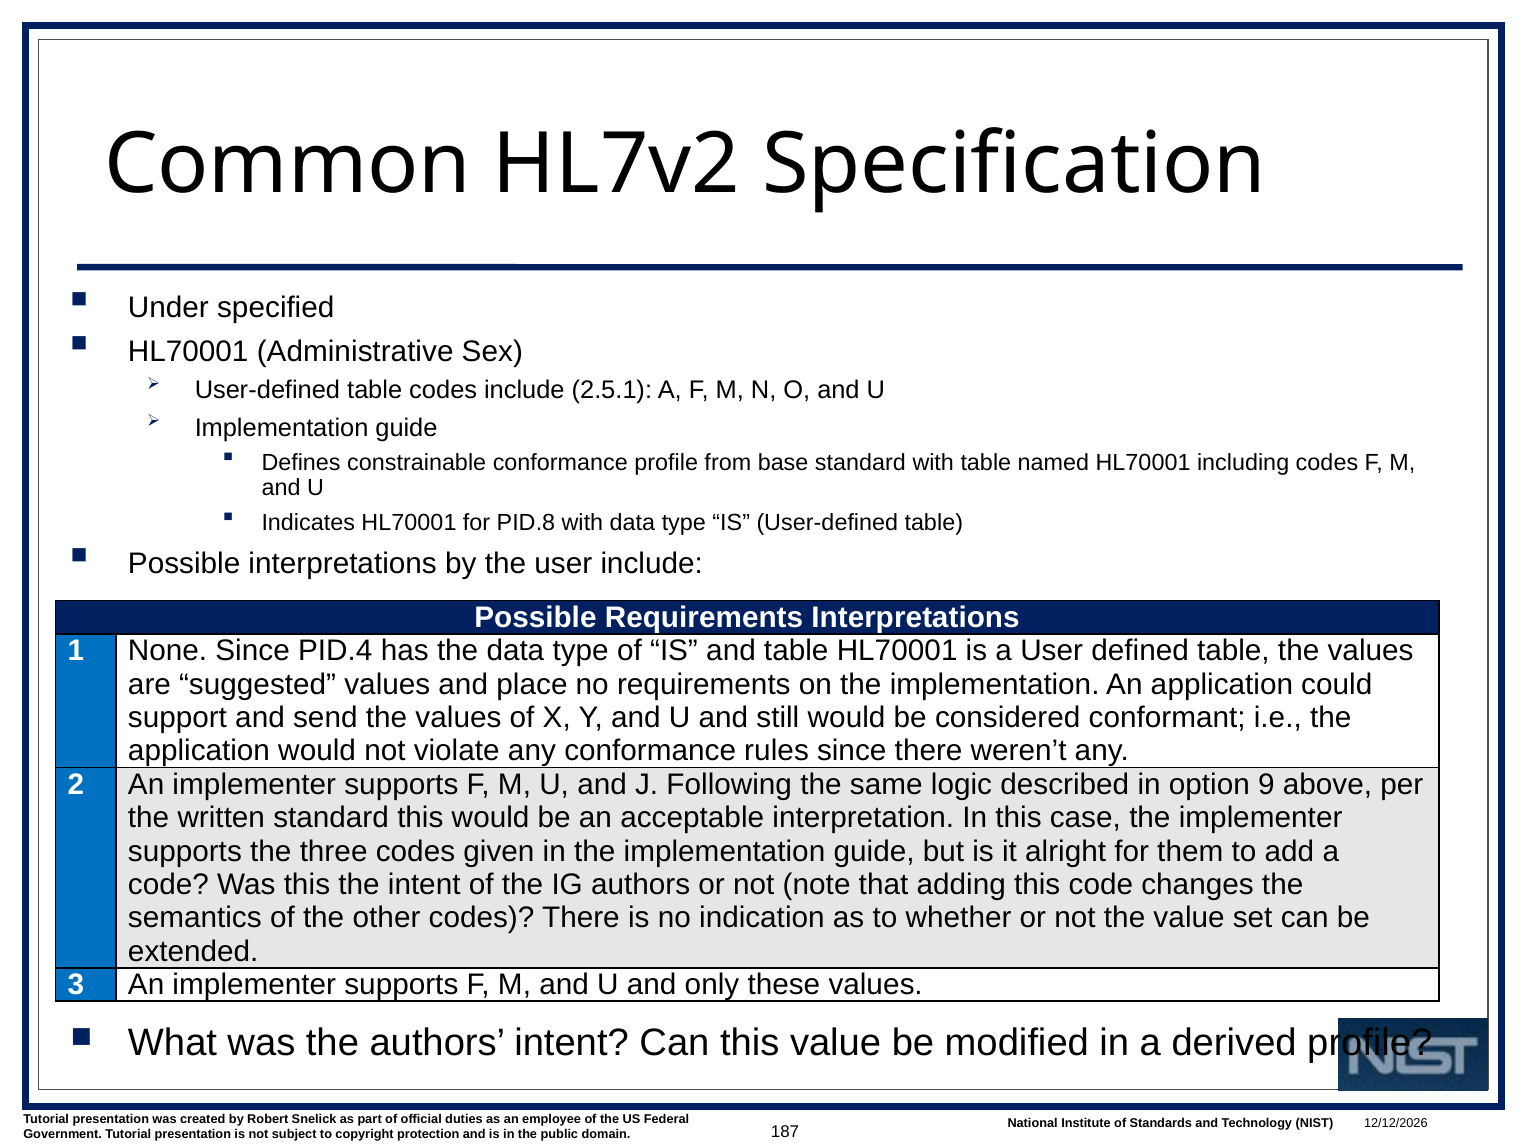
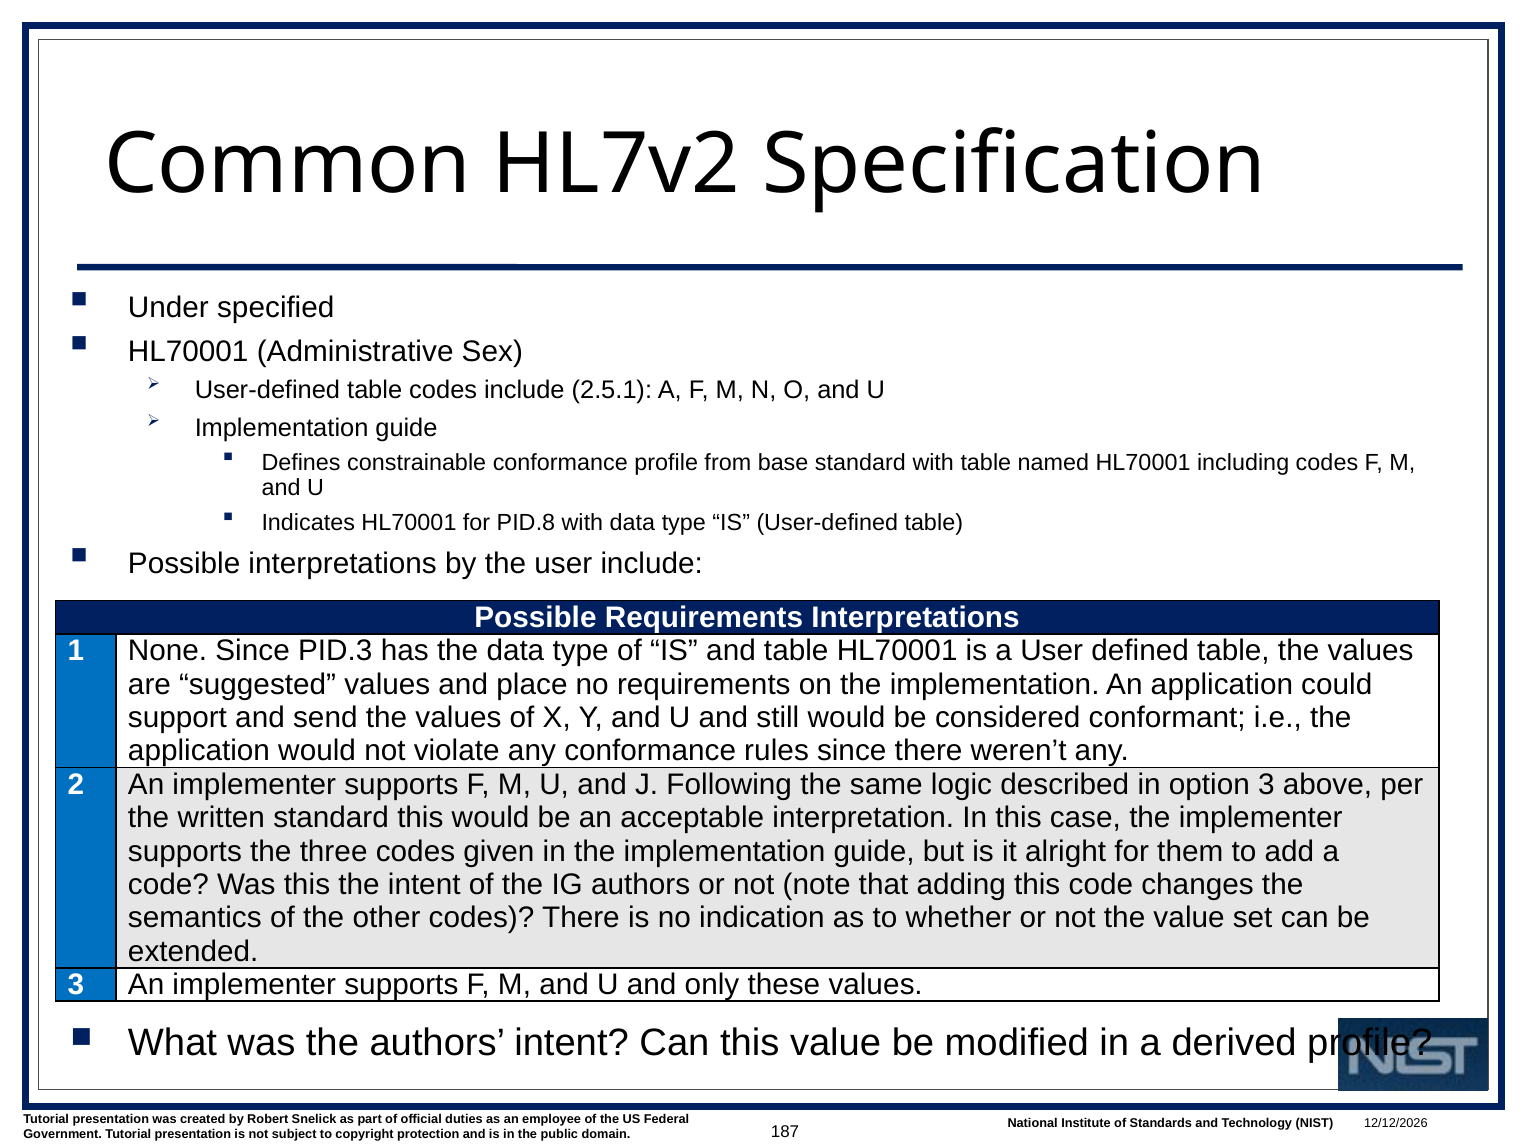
PID.4: PID.4 -> PID.3
option 9: 9 -> 3
